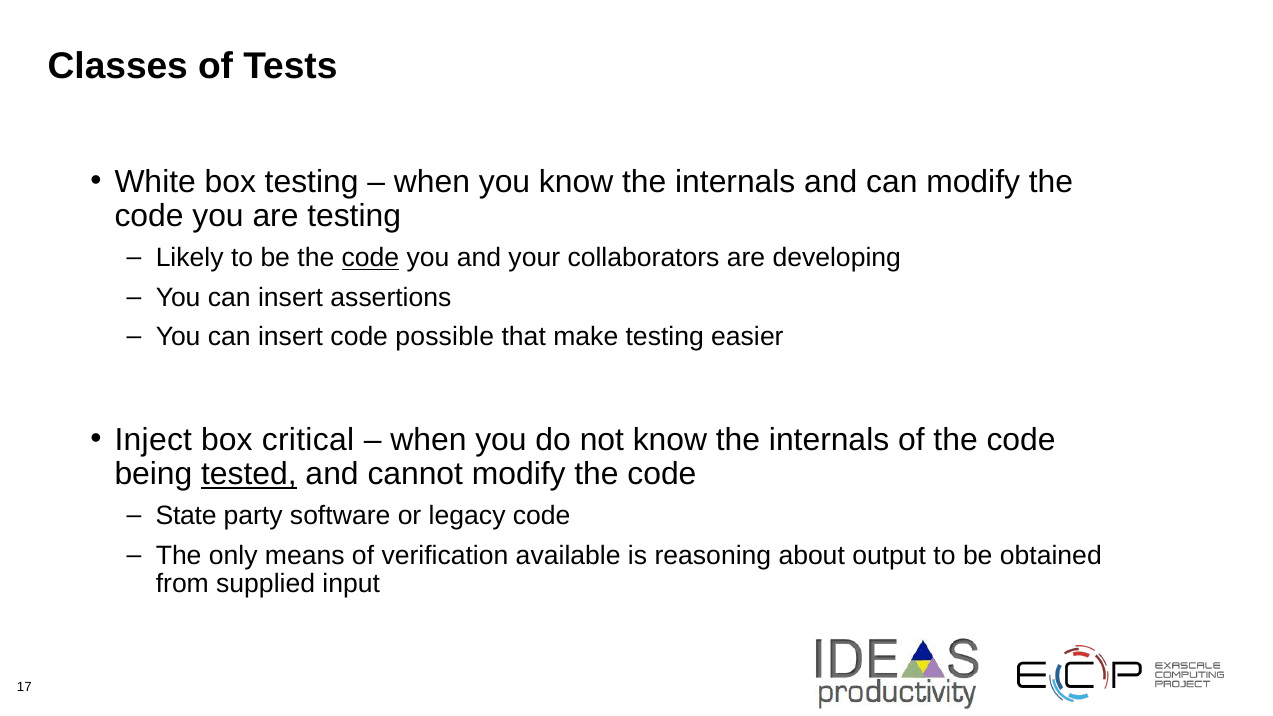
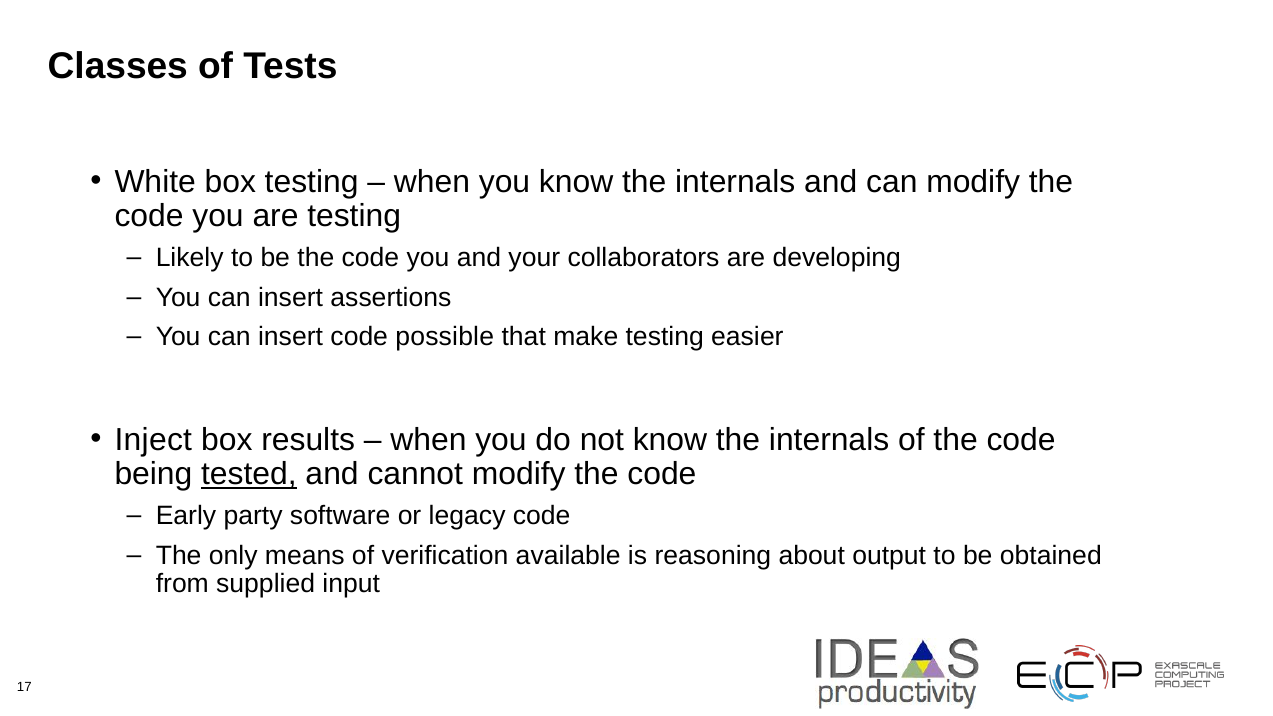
code at (370, 258) underline: present -> none
critical: critical -> results
State: State -> Early
